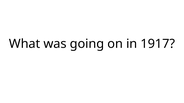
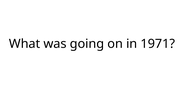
1917: 1917 -> 1971
